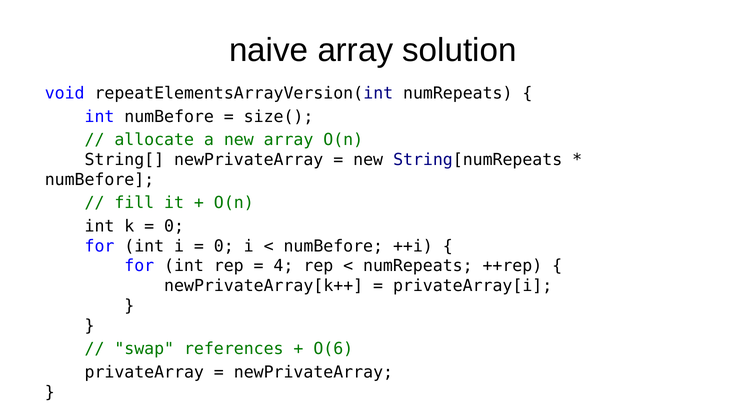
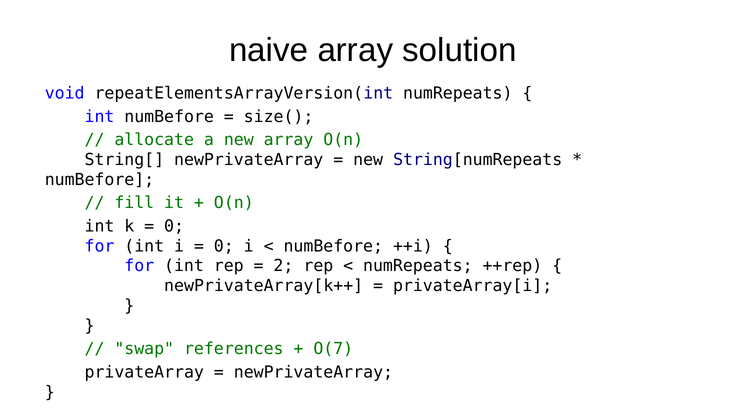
4: 4 -> 2
O(6: O(6 -> O(7
